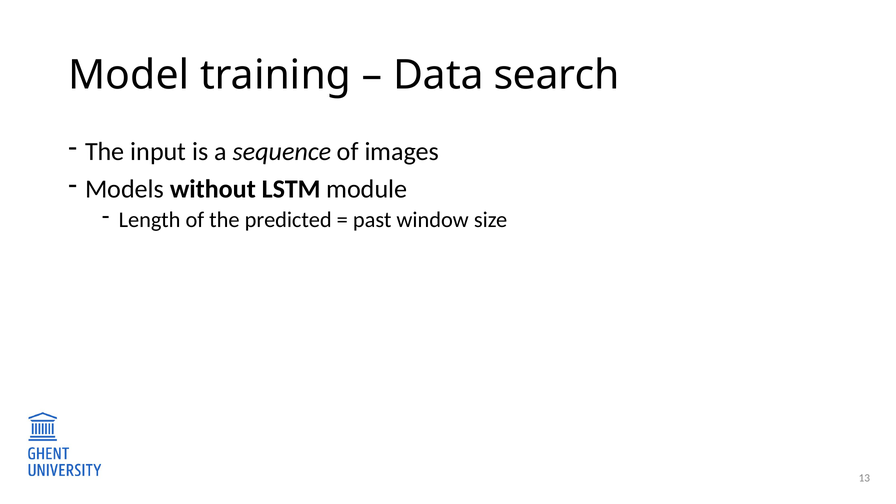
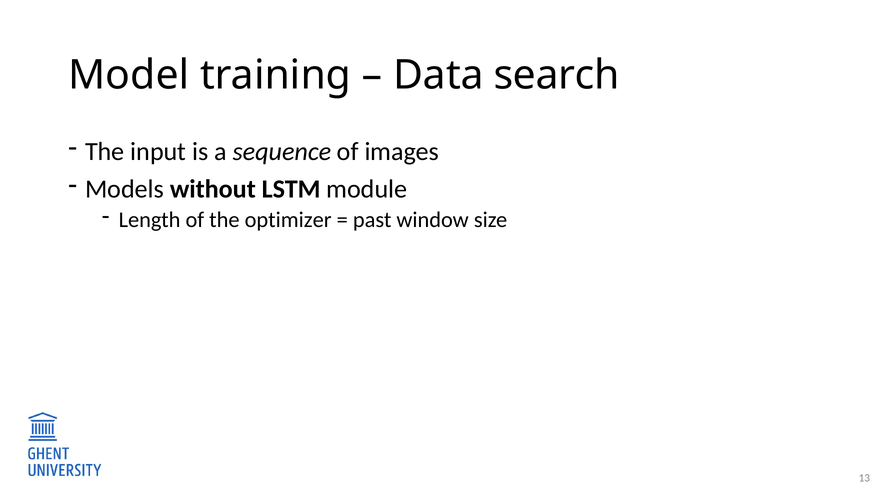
predicted: predicted -> optimizer
